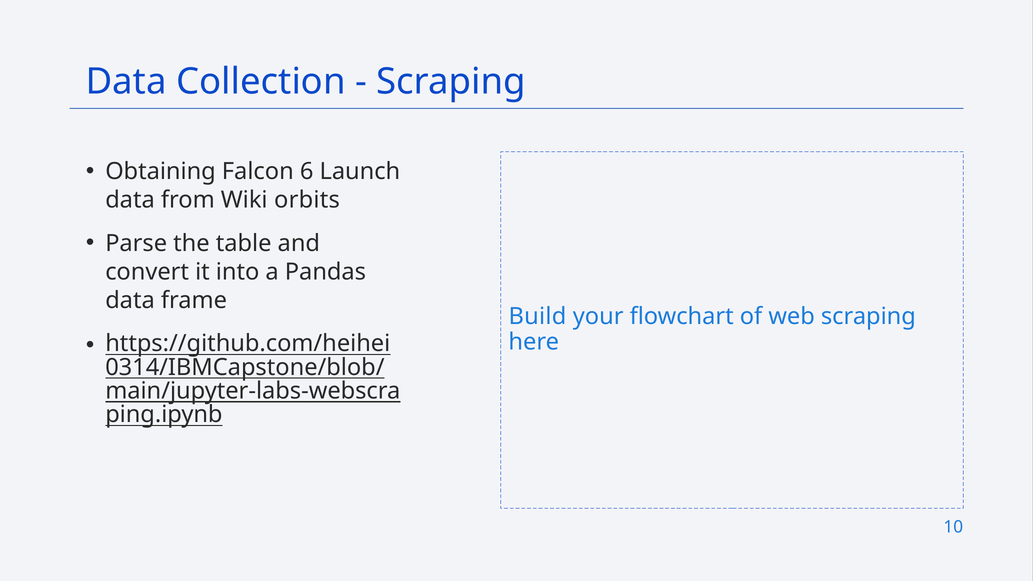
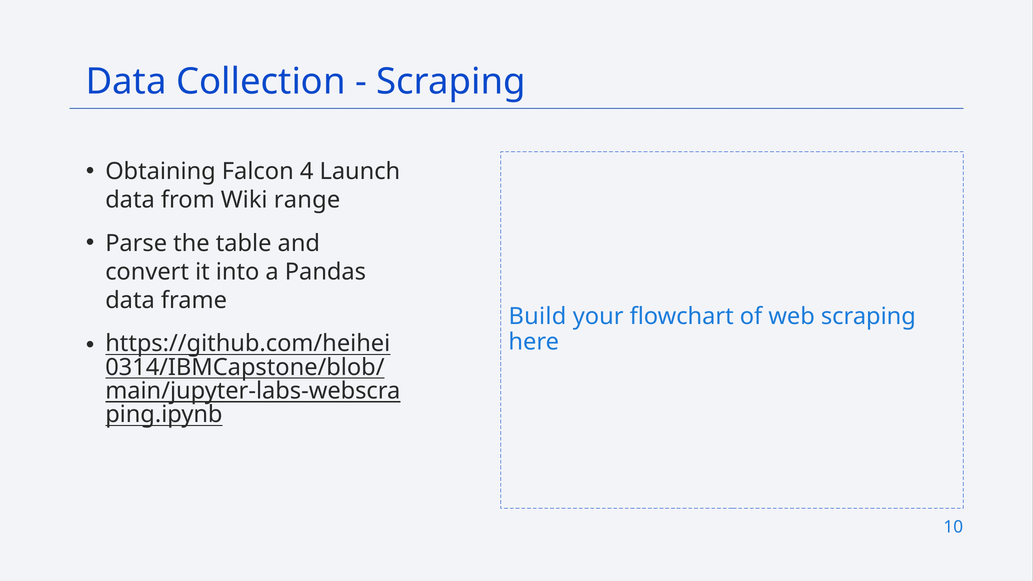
6: 6 -> 4
orbits: orbits -> range
